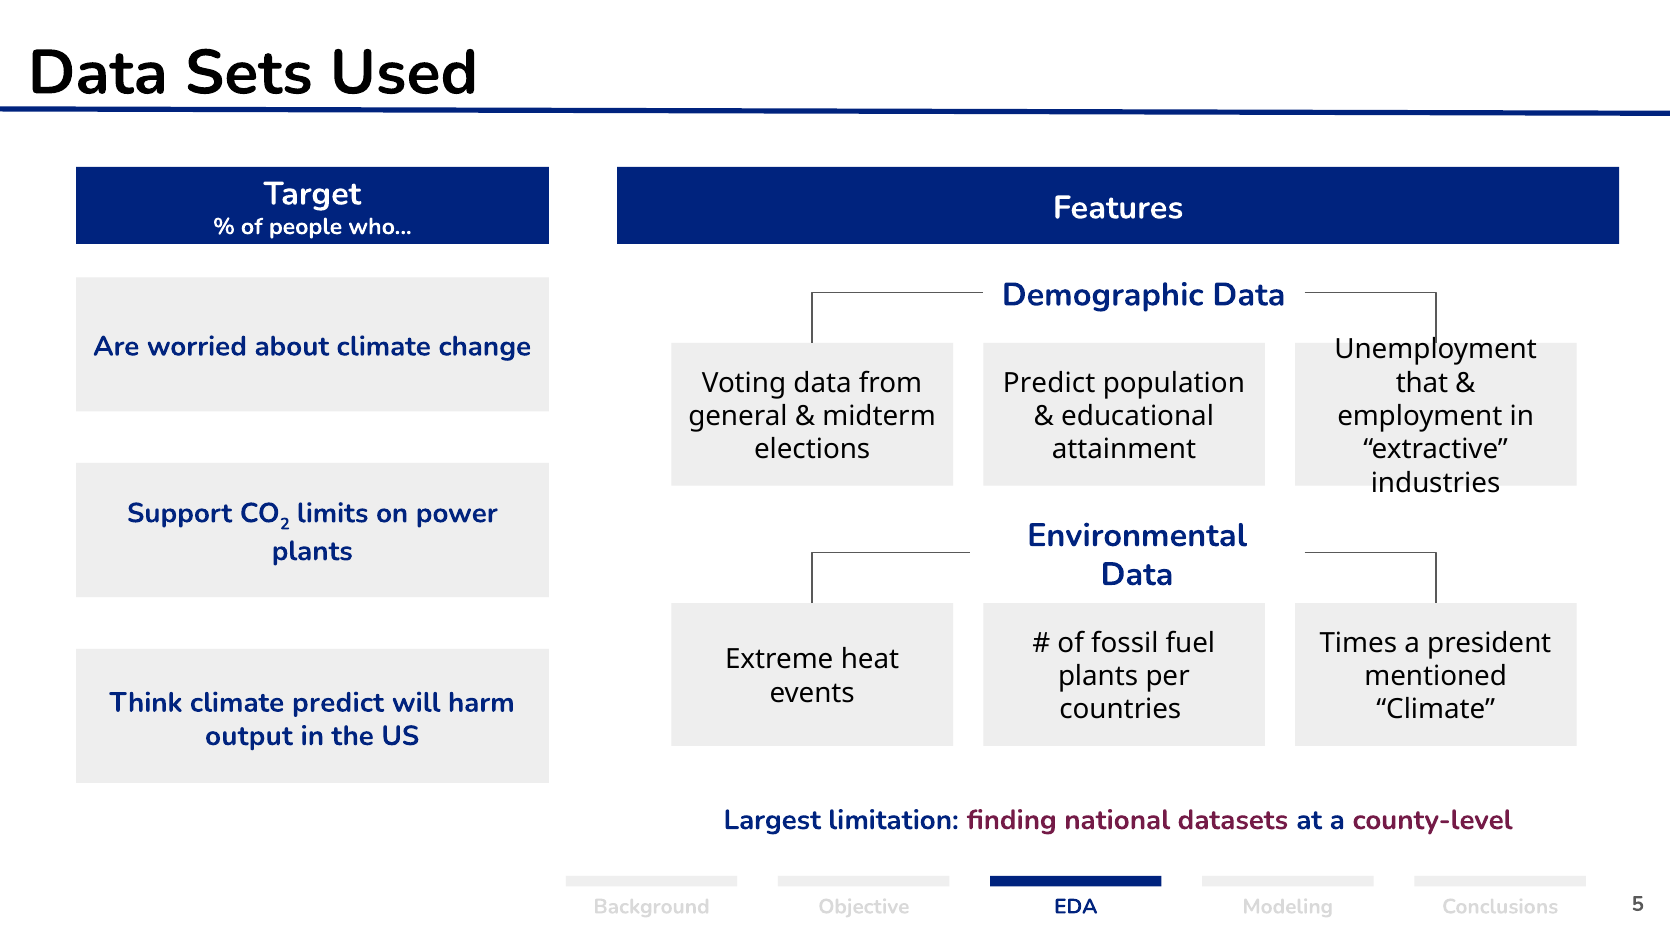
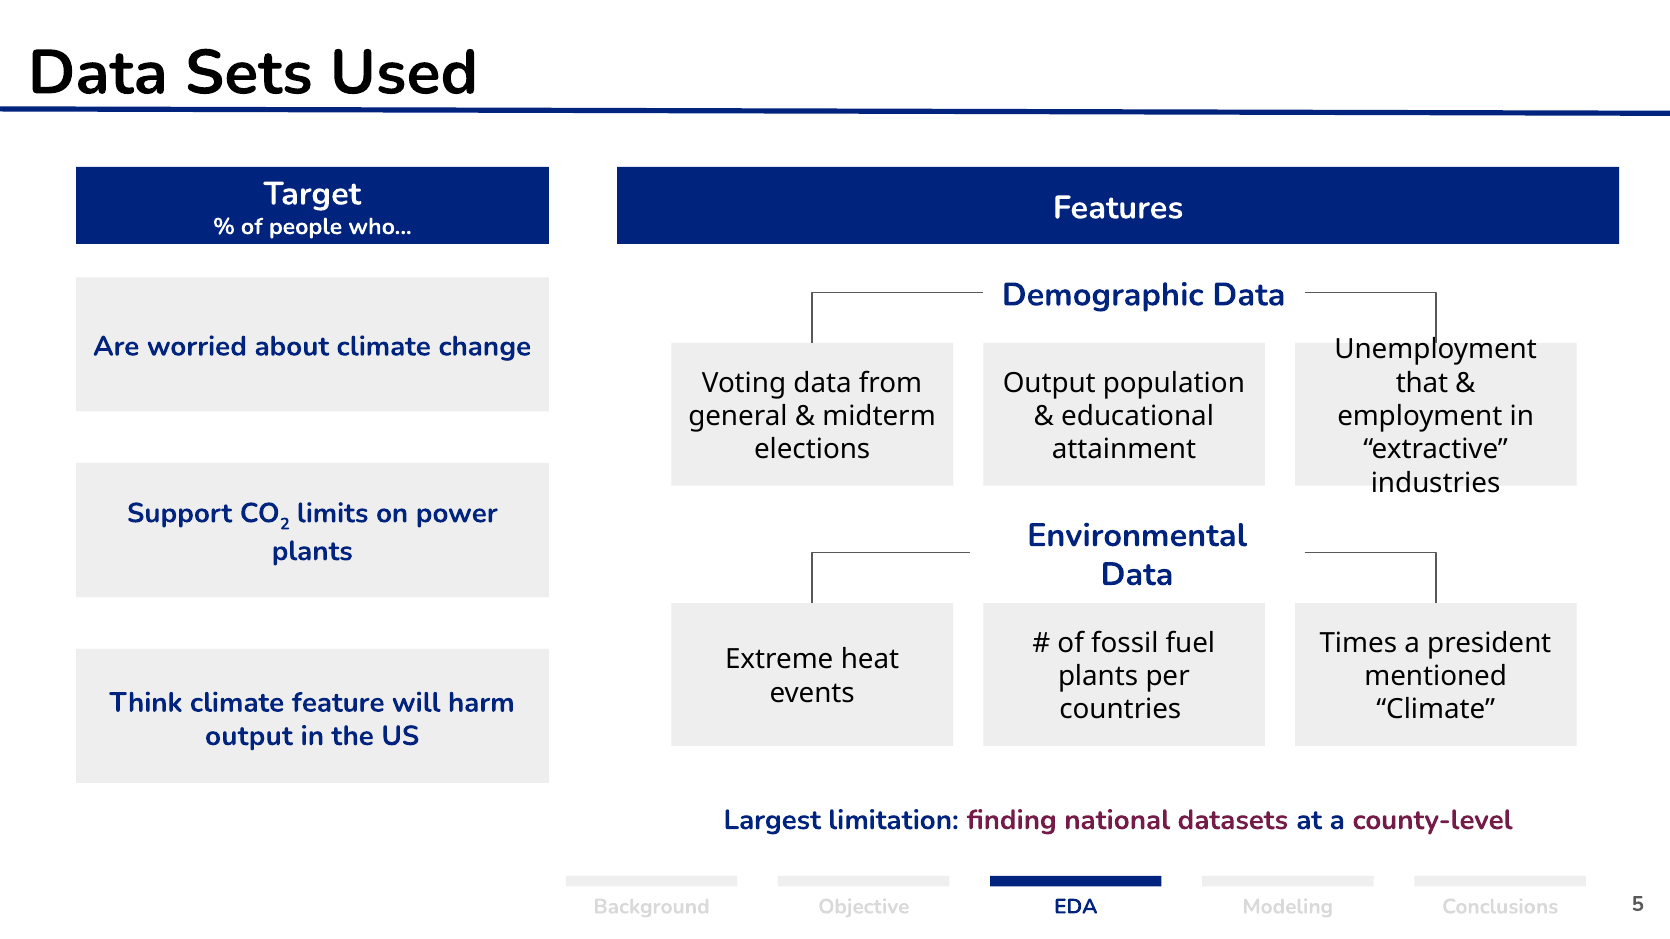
Predict at (1049, 383): Predict -> Output
climate predict: predict -> feature
